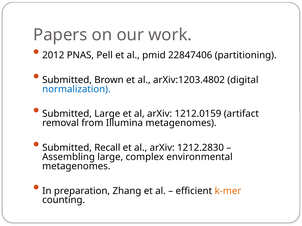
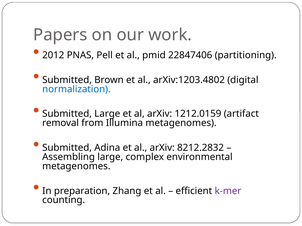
Recall: Recall -> Adina
1212.2830: 1212.2830 -> 8212.2832
k-mer colour: orange -> purple
